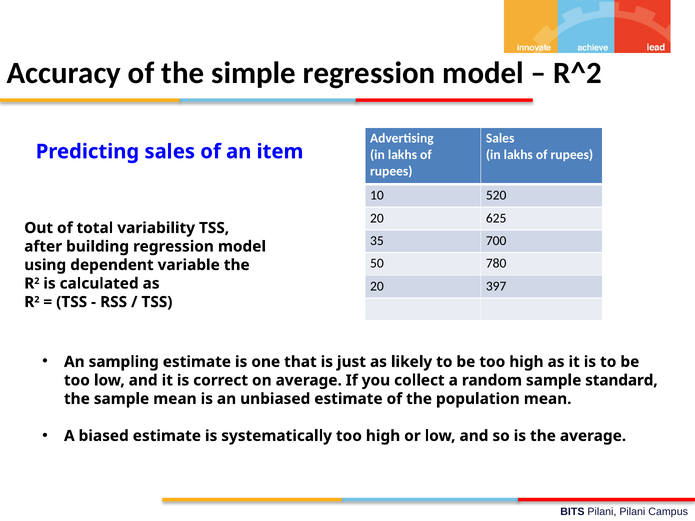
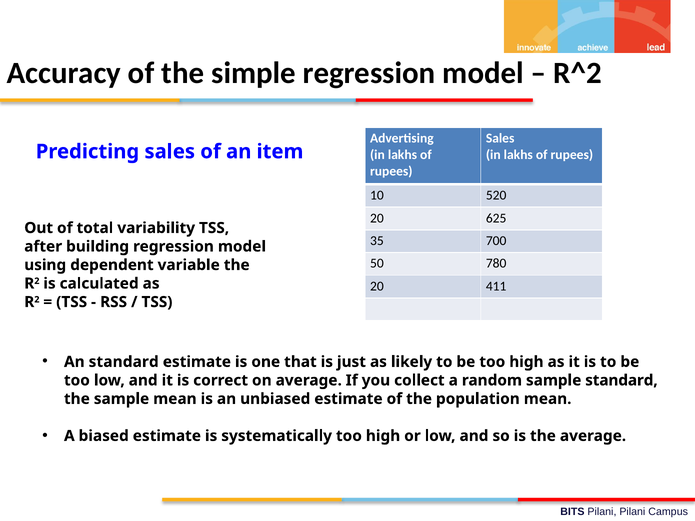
397: 397 -> 411
An sampling: sampling -> standard
